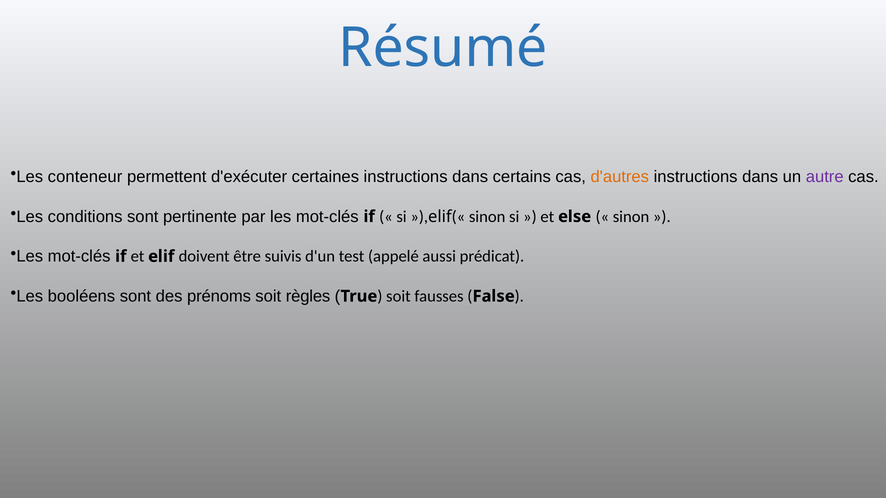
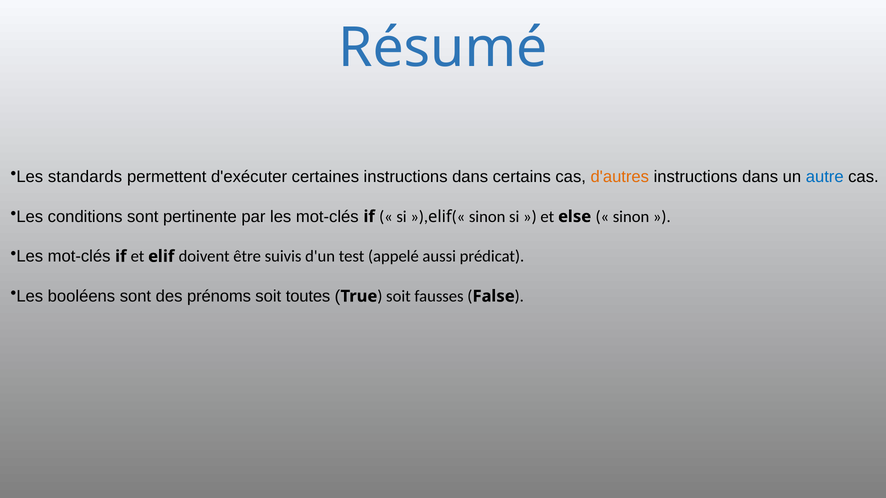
conteneur: conteneur -> standards
autre colour: purple -> blue
règles: règles -> toutes
